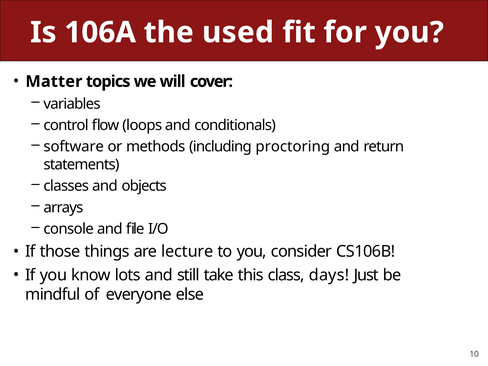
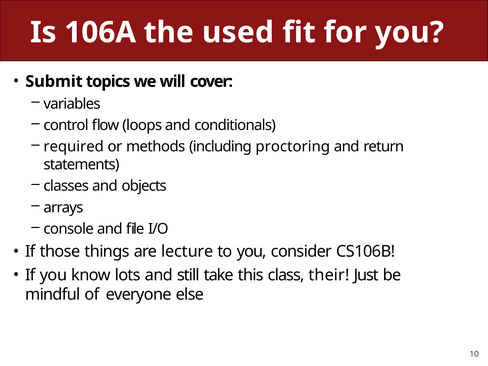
Matter: Matter -> Submit
software: software -> required
days: days -> their
